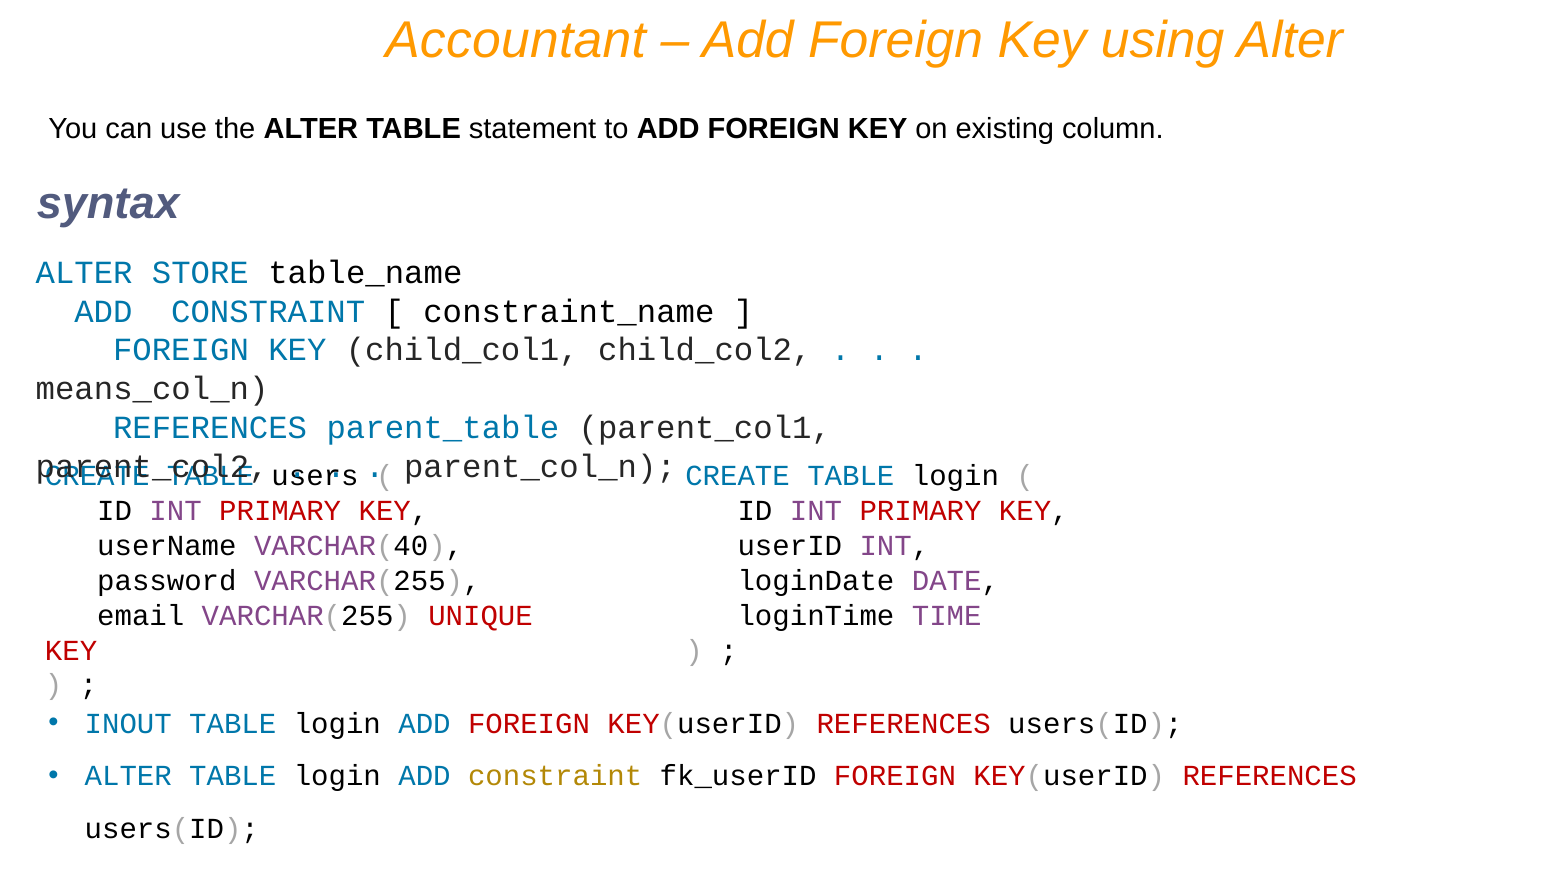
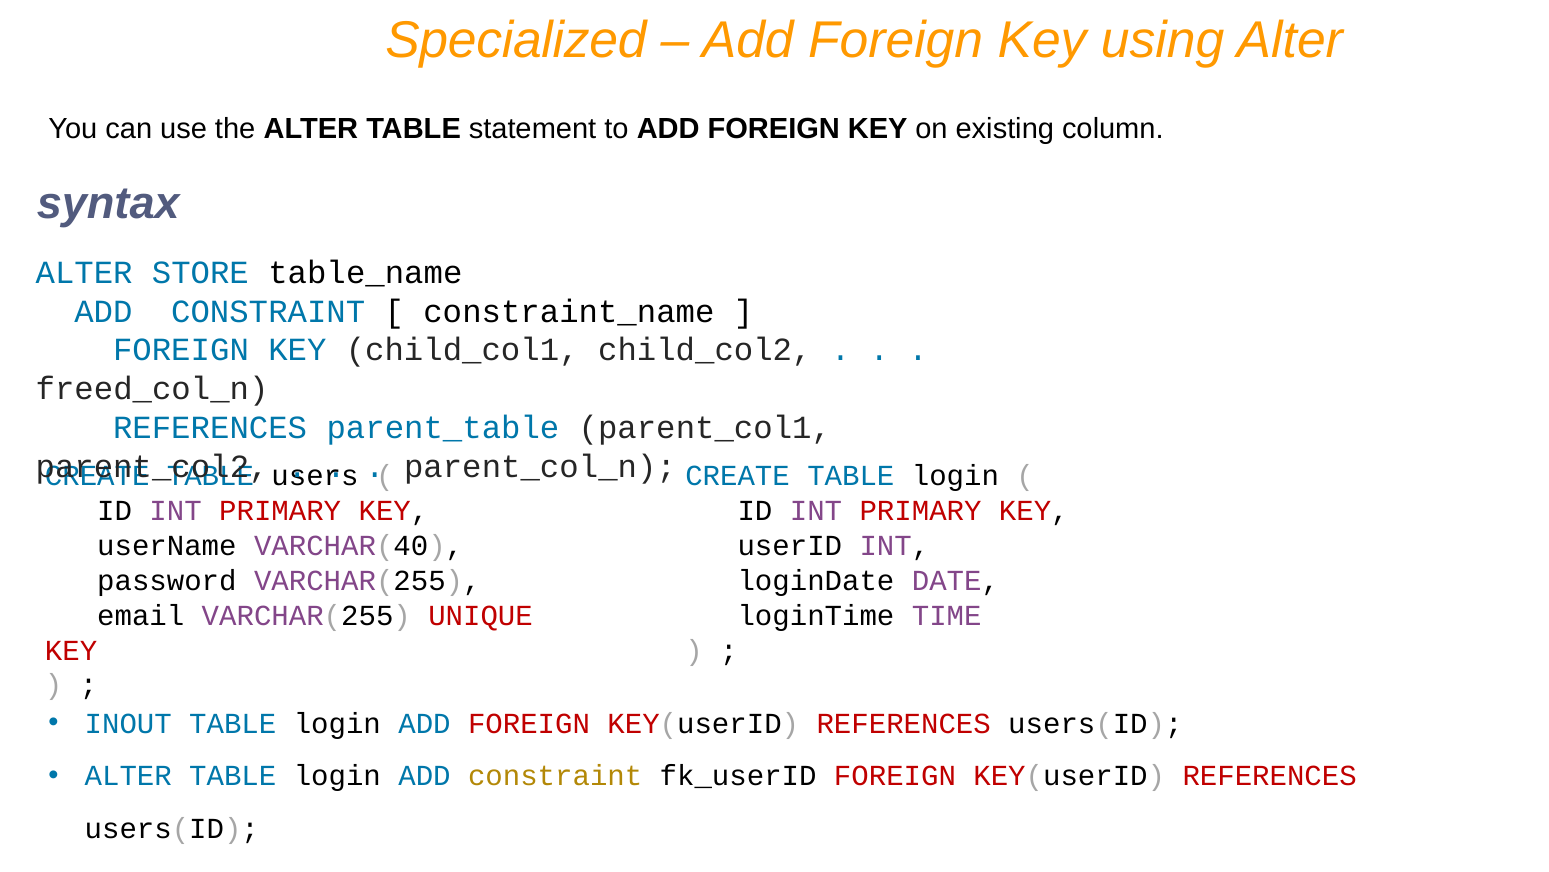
Accountant: Accountant -> Specialized
means_col_n: means_col_n -> freed_col_n
